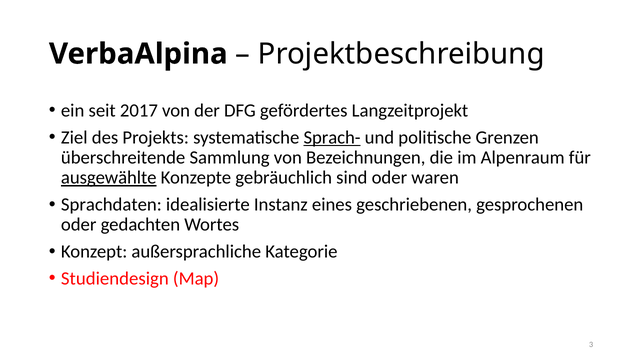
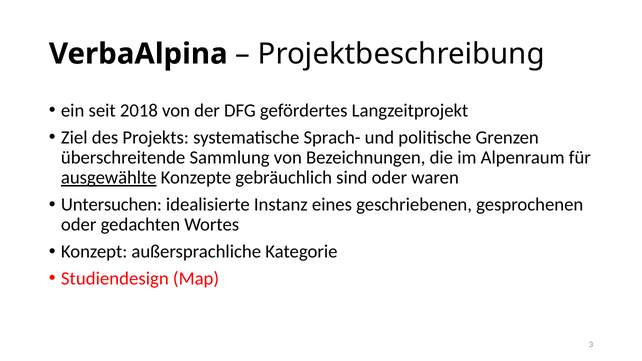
2017: 2017 -> 2018
Sprach- underline: present -> none
Sprachdaten: Sprachdaten -> Untersuchen
